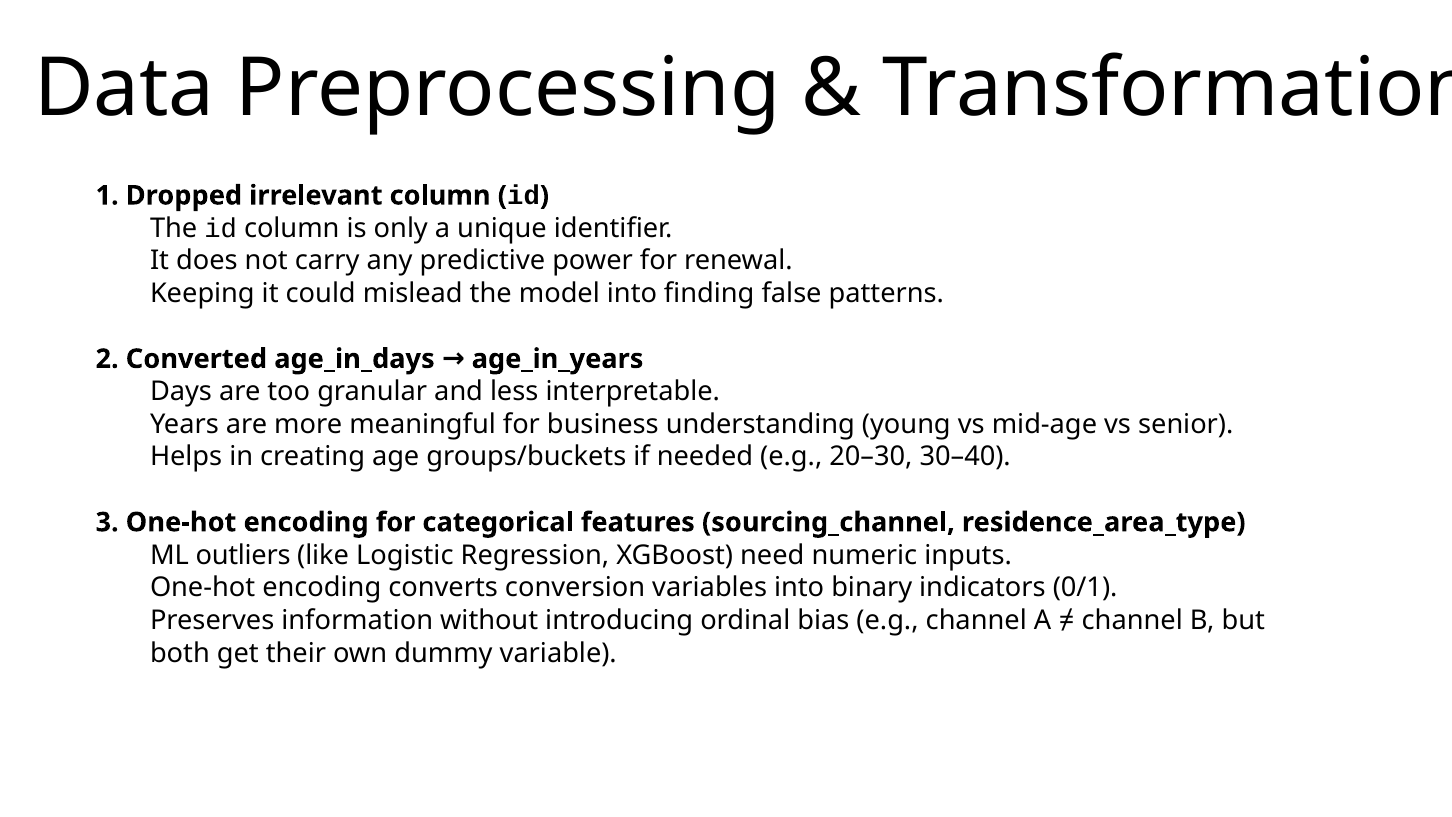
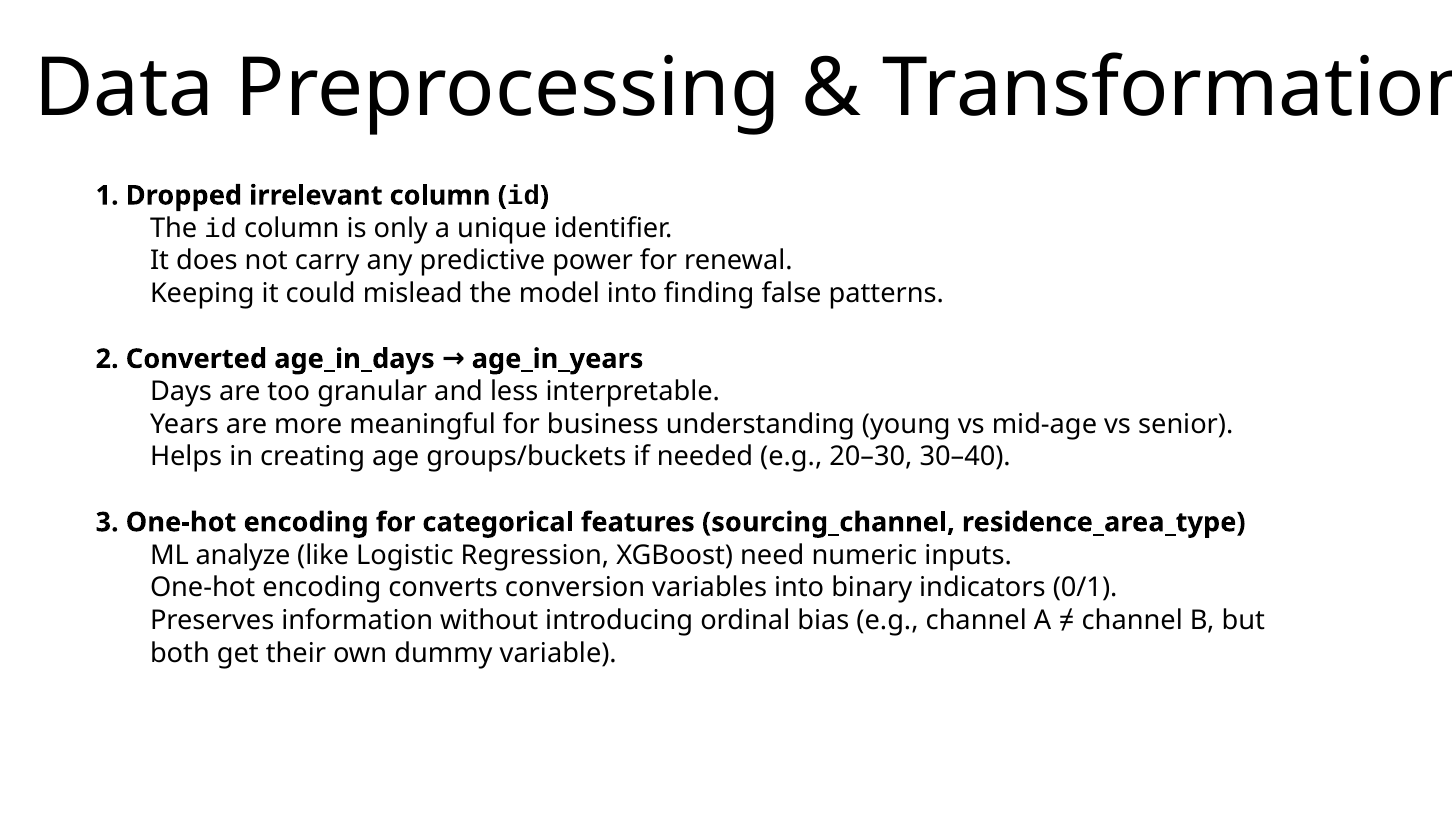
outliers: outliers -> analyze
